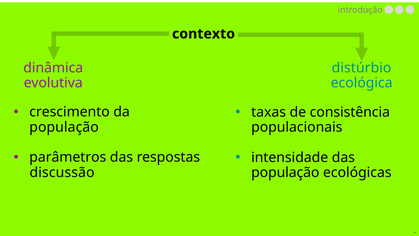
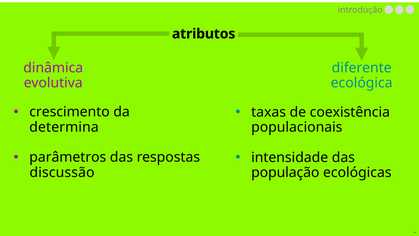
contexto: contexto -> atributos
distúrbio: distúrbio -> diferente
consistência: consistência -> coexistência
população at (64, 127): população -> determina
